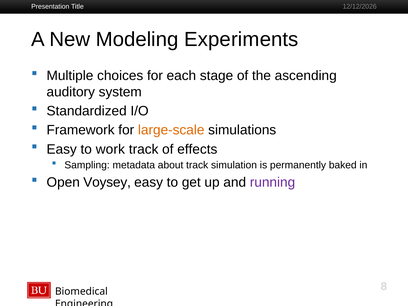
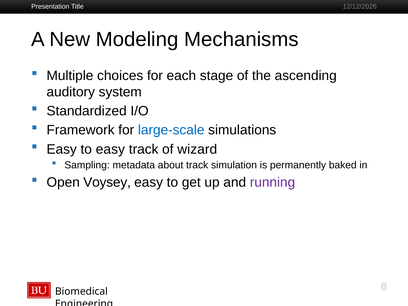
Experiments: Experiments -> Mechanisms
large-scale colour: orange -> blue
to work: work -> easy
effects: effects -> wizard
